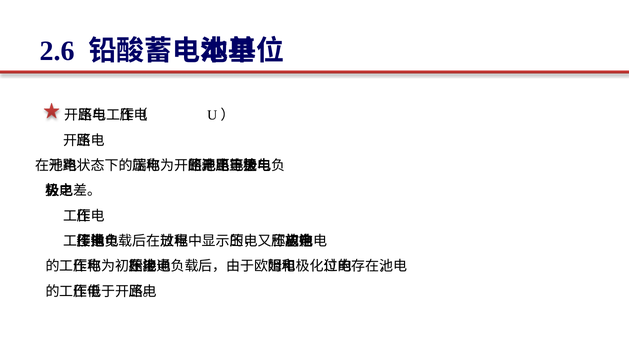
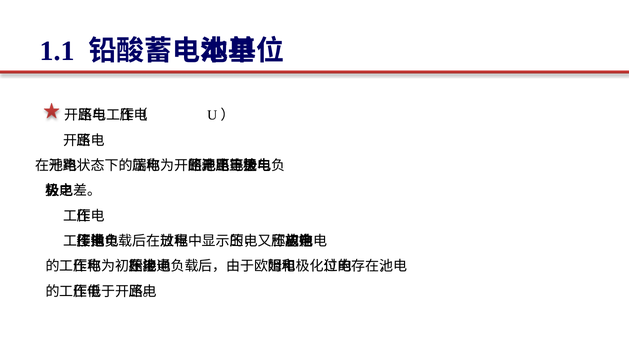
2.6: 2.6 -> 1.1
